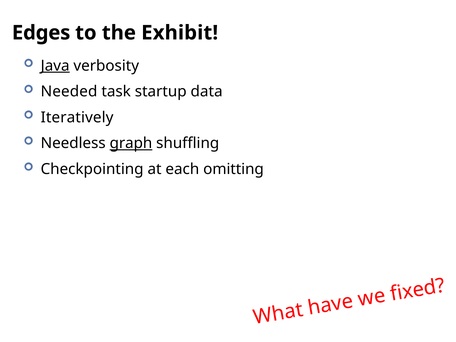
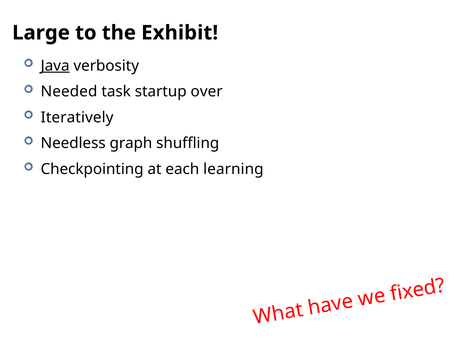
Edges: Edges -> Large
data: data -> over
graph underline: present -> none
omitting: omitting -> learning
